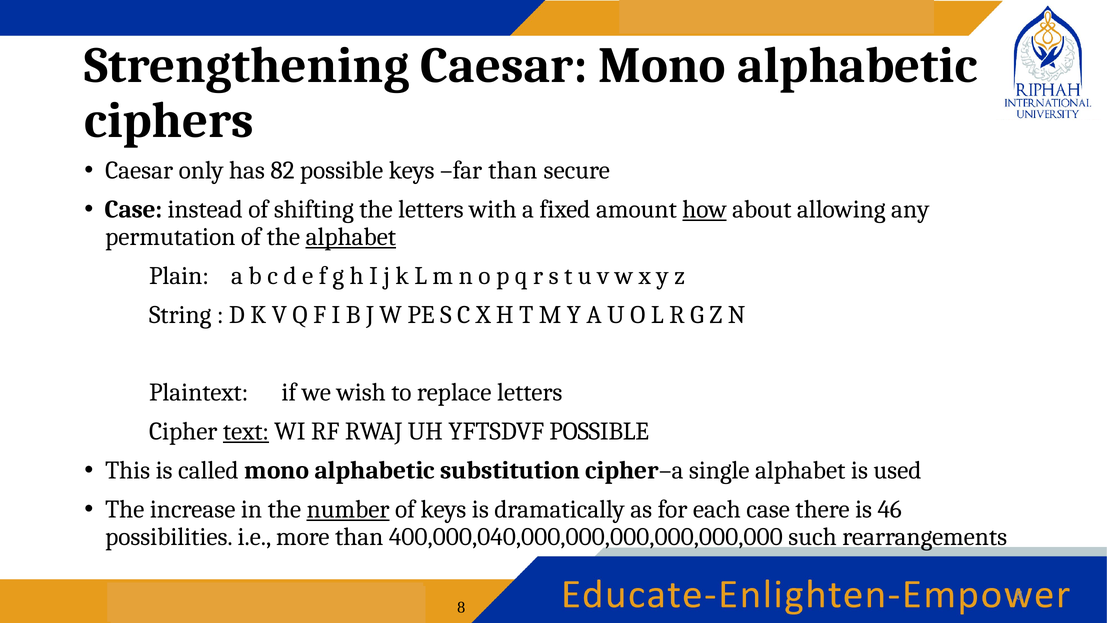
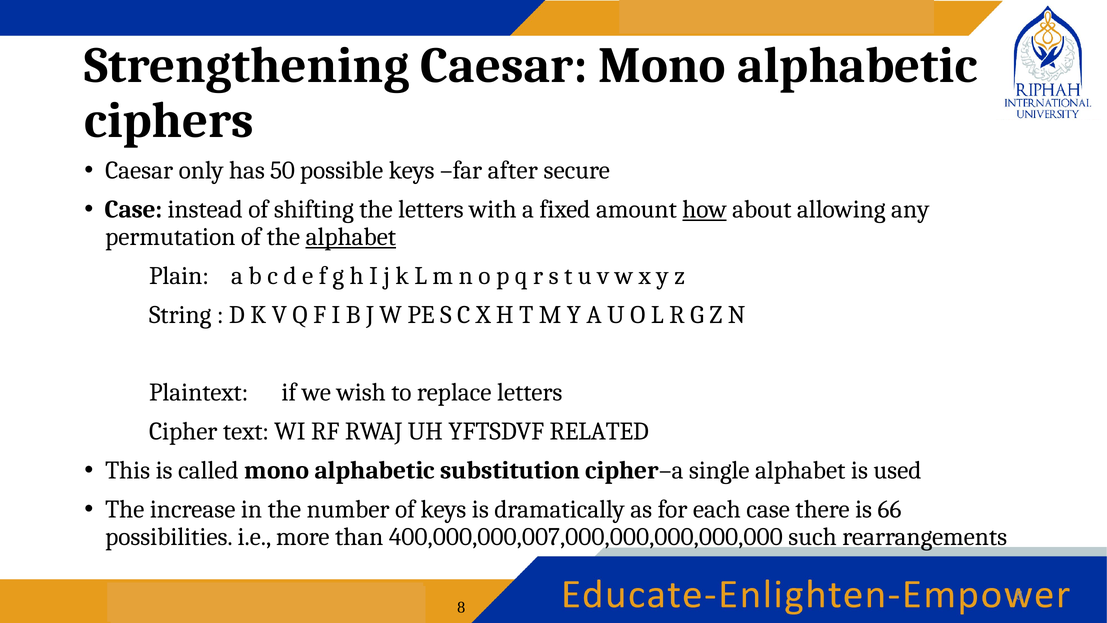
82: 82 -> 50
far than: than -> after
text underline: present -> none
YFTSDVF POSSIBLE: POSSIBLE -> RELATED
number underline: present -> none
46: 46 -> 66
400,000,040,000,000,000,000,000,000: 400,000,040,000,000,000,000,000,000 -> 400,000,000,007,000,000,000,000,000
